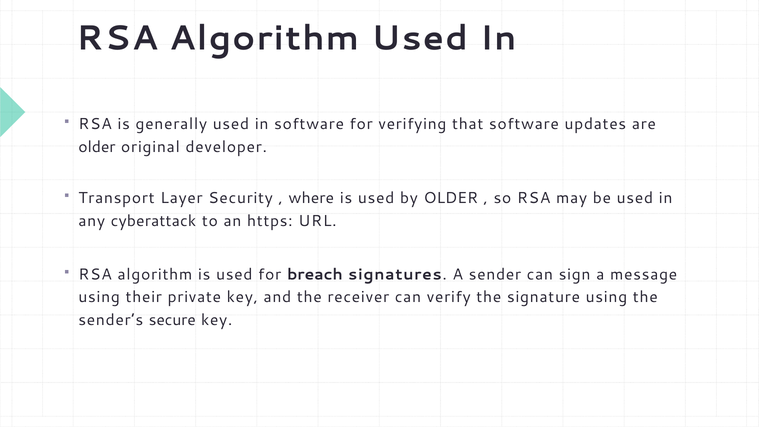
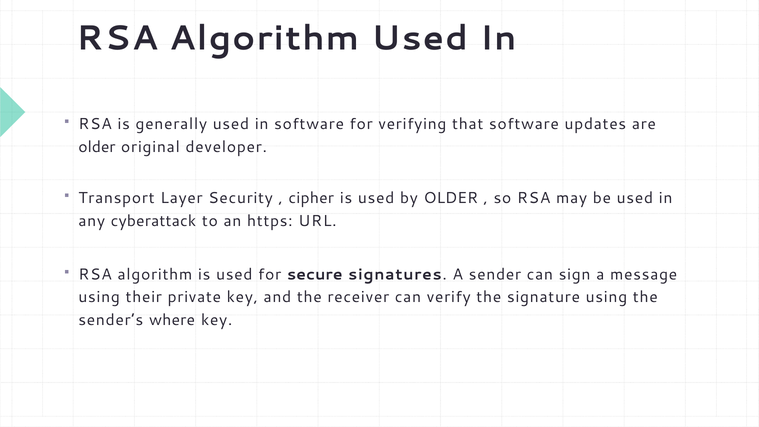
where: where -> cipher
breach: breach -> secure
secure: secure -> where
